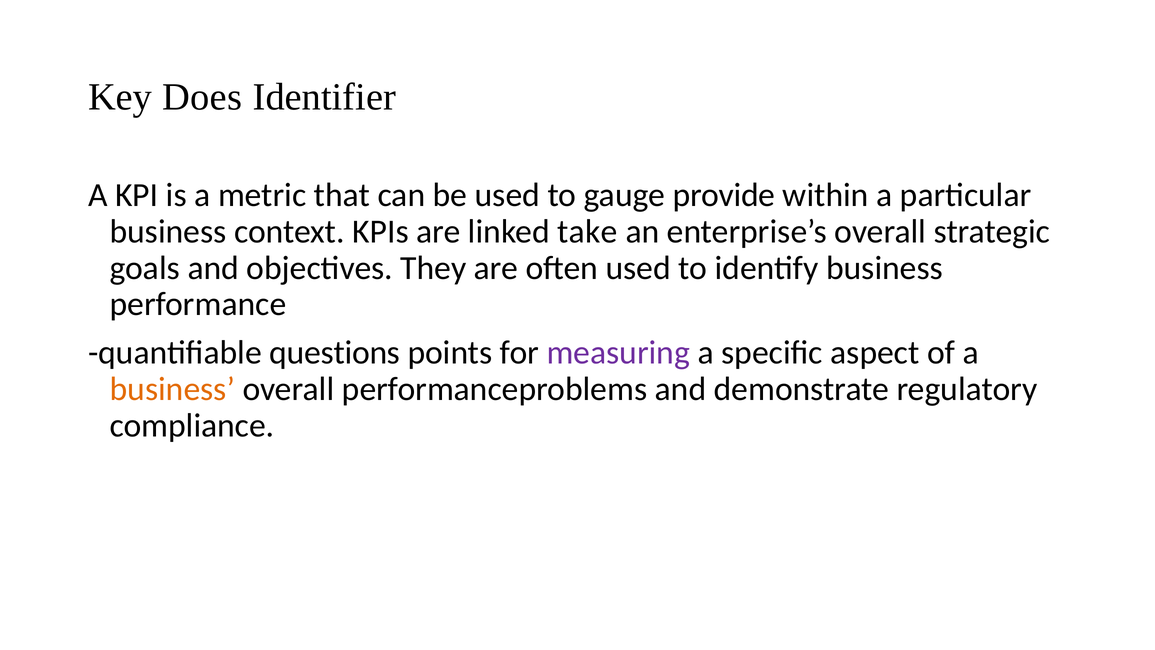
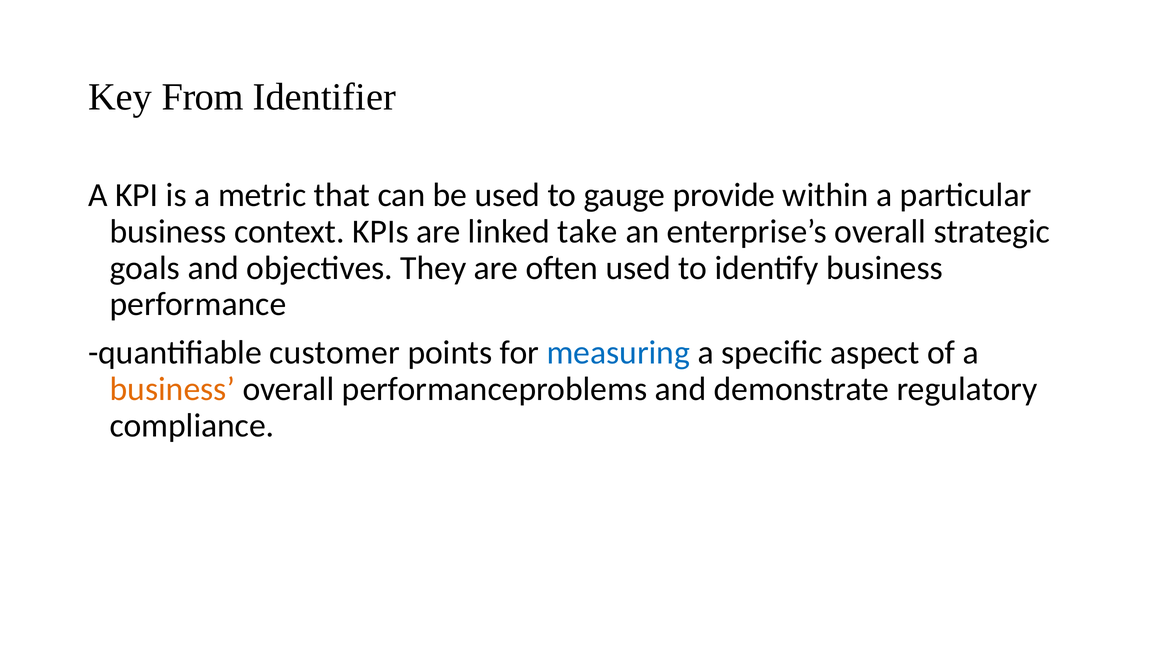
Does: Does -> From
questions: questions -> customer
measuring colour: purple -> blue
